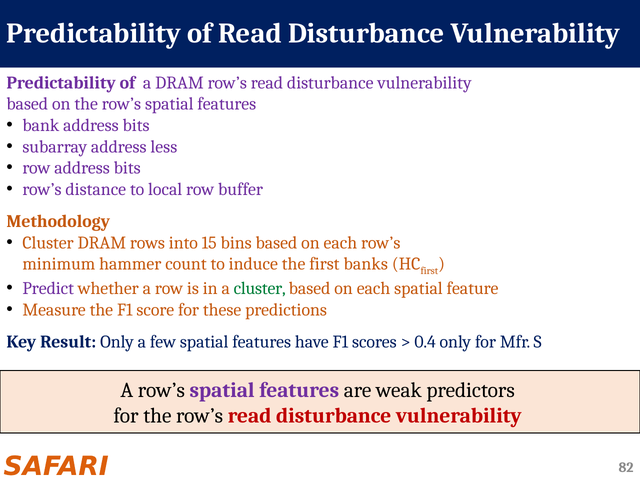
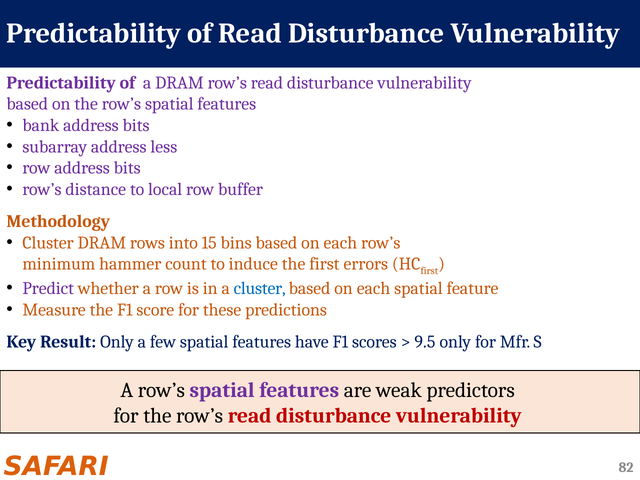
banks: banks -> errors
cluster at (260, 288) colour: green -> blue
0.4: 0.4 -> 9.5
